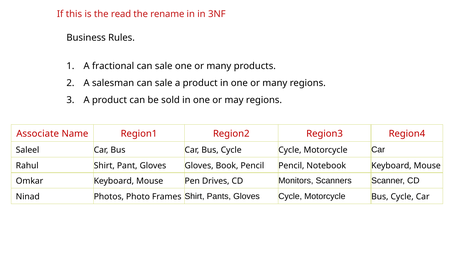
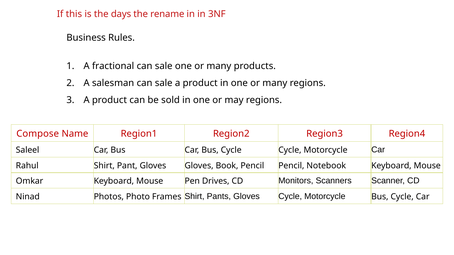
read: read -> days
Associate: Associate -> Compose
